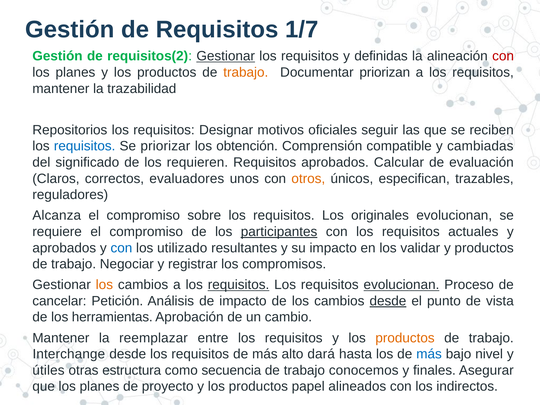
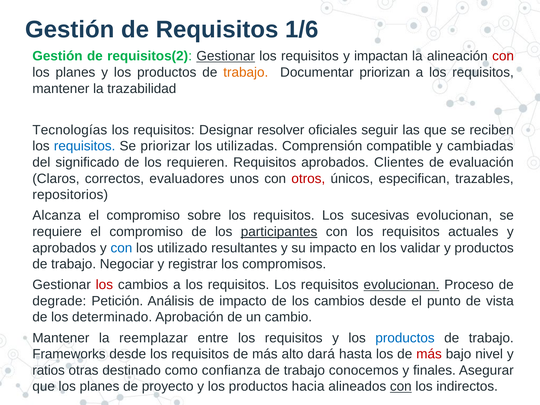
1/7: 1/7 -> 1/6
definidas: definidas -> impactan
Repositorios: Repositorios -> Tecnologías
motivos: motivos -> resolver
obtención: obtención -> utilizadas
Calcular: Calcular -> Clientes
otros colour: orange -> red
reguladores: reguladores -> repositorios
originales: originales -> sucesivas
los at (104, 285) colour: orange -> red
requisitos at (239, 285) underline: present -> none
cancelar: cancelar -> degrade
desde at (388, 301) underline: present -> none
herramientas: herramientas -> determinado
productos at (405, 338) colour: orange -> blue
Interchange: Interchange -> Frameworks
más at (429, 354) colour: blue -> red
útiles: útiles -> ratios
estructura: estructura -> destinado
secuencia: secuencia -> confianza
papel: papel -> hacia
con at (401, 387) underline: none -> present
